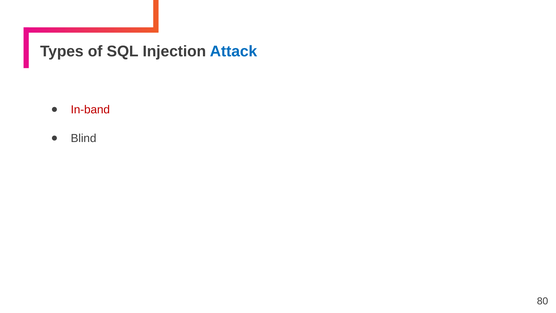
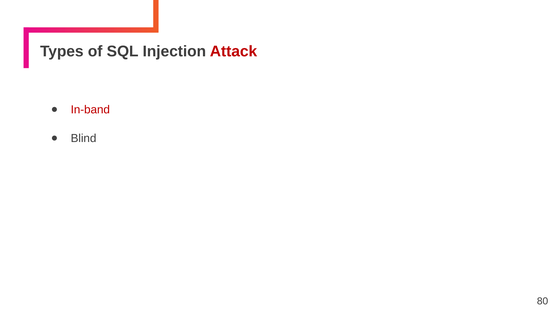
Attack colour: blue -> red
